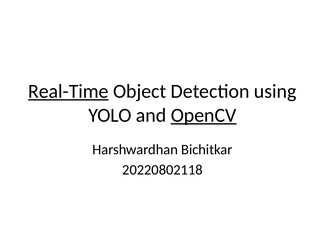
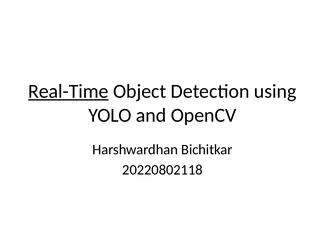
OpenCV underline: present -> none
